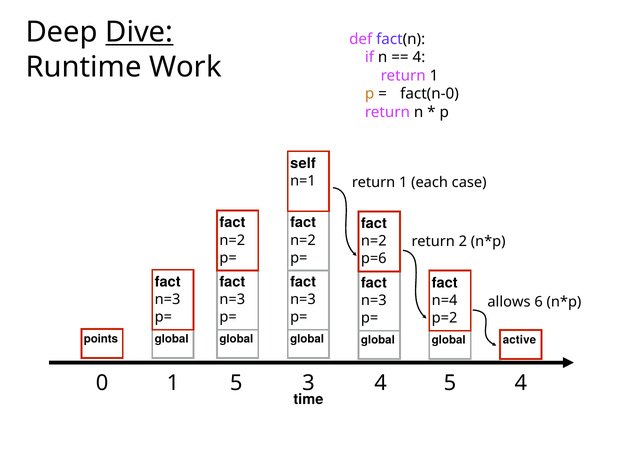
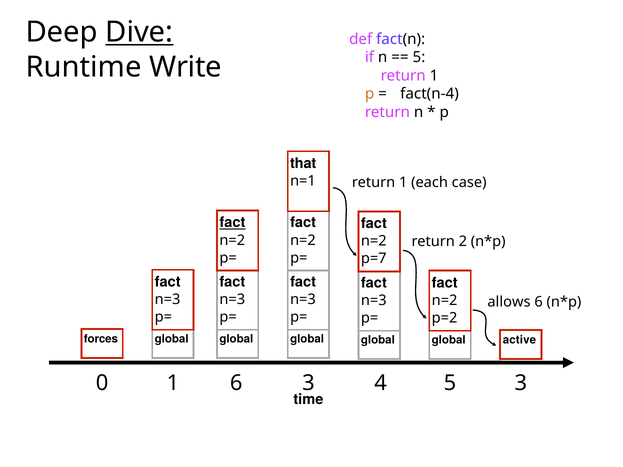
4 at (419, 57): 4 -> 5
Work: Work -> Write
fact(n-0: fact(n-0 -> fact(n-4
self: self -> that
fact at (232, 223) underline: none -> present
p=6: p=6 -> p=7
n=4 at (445, 300): n=4 -> n=2
points: points -> forces
1 5: 5 -> 6
5 4: 4 -> 3
